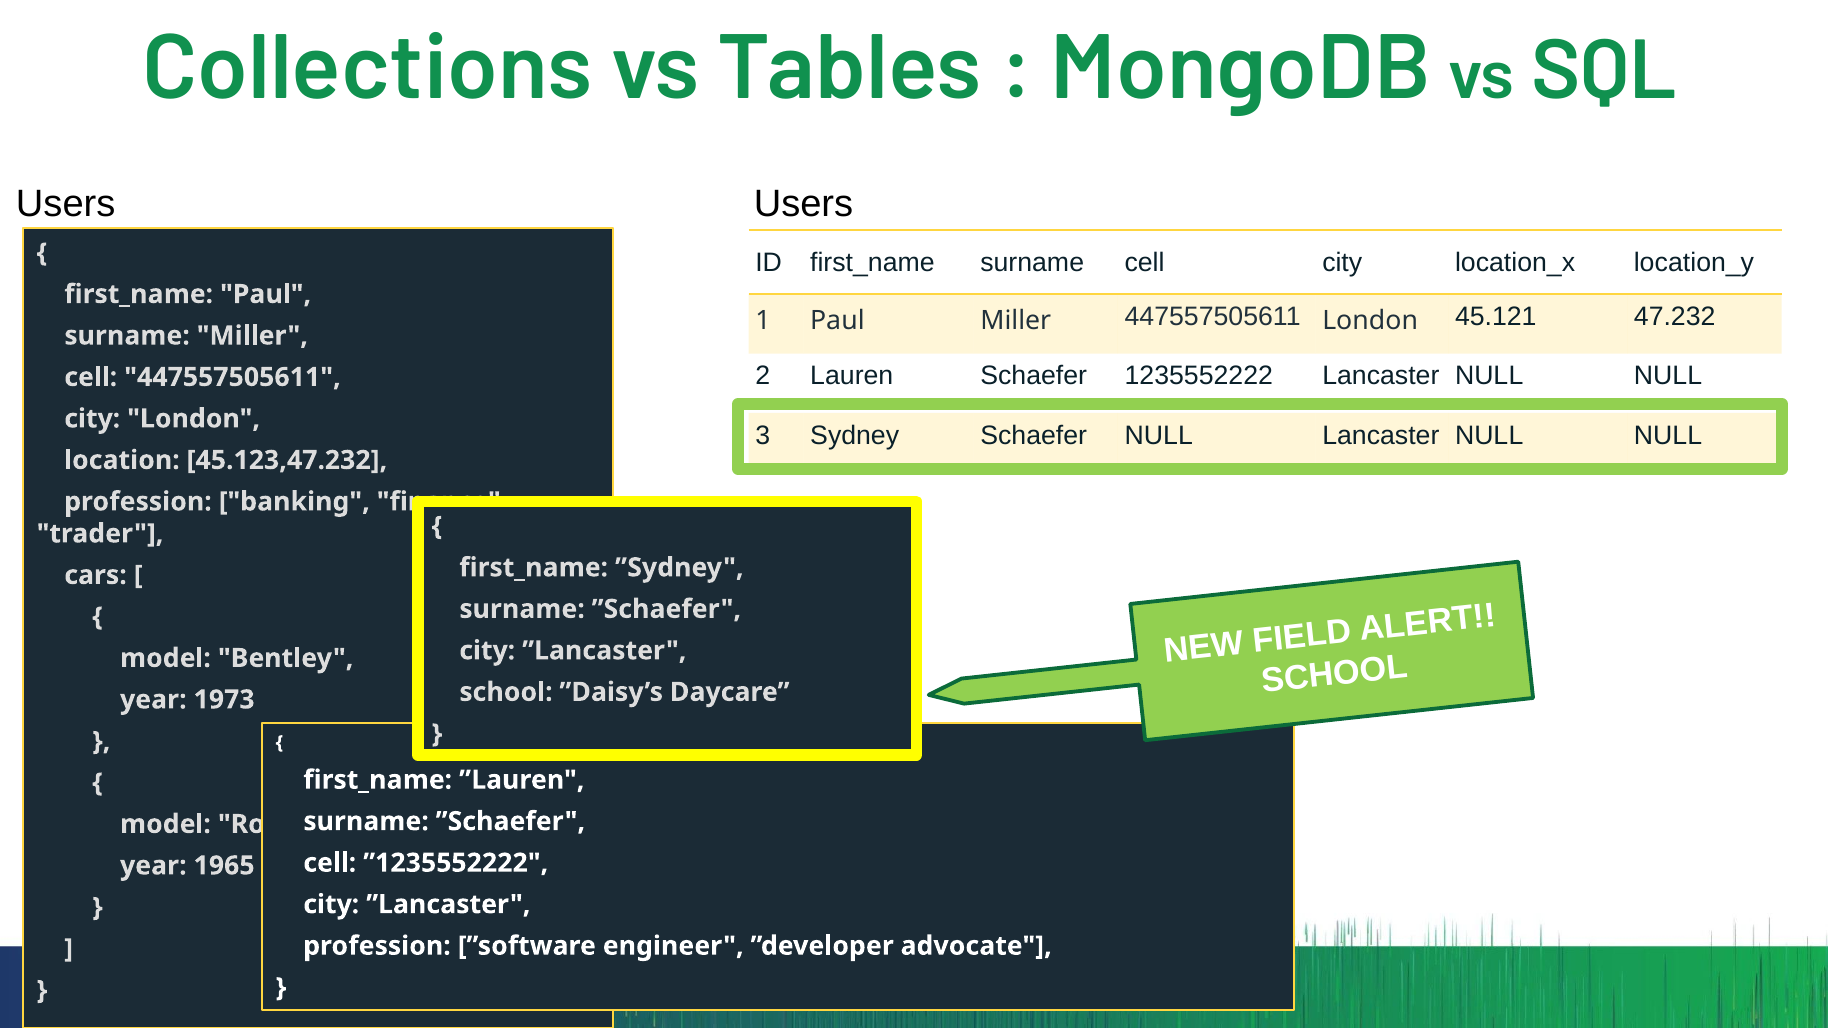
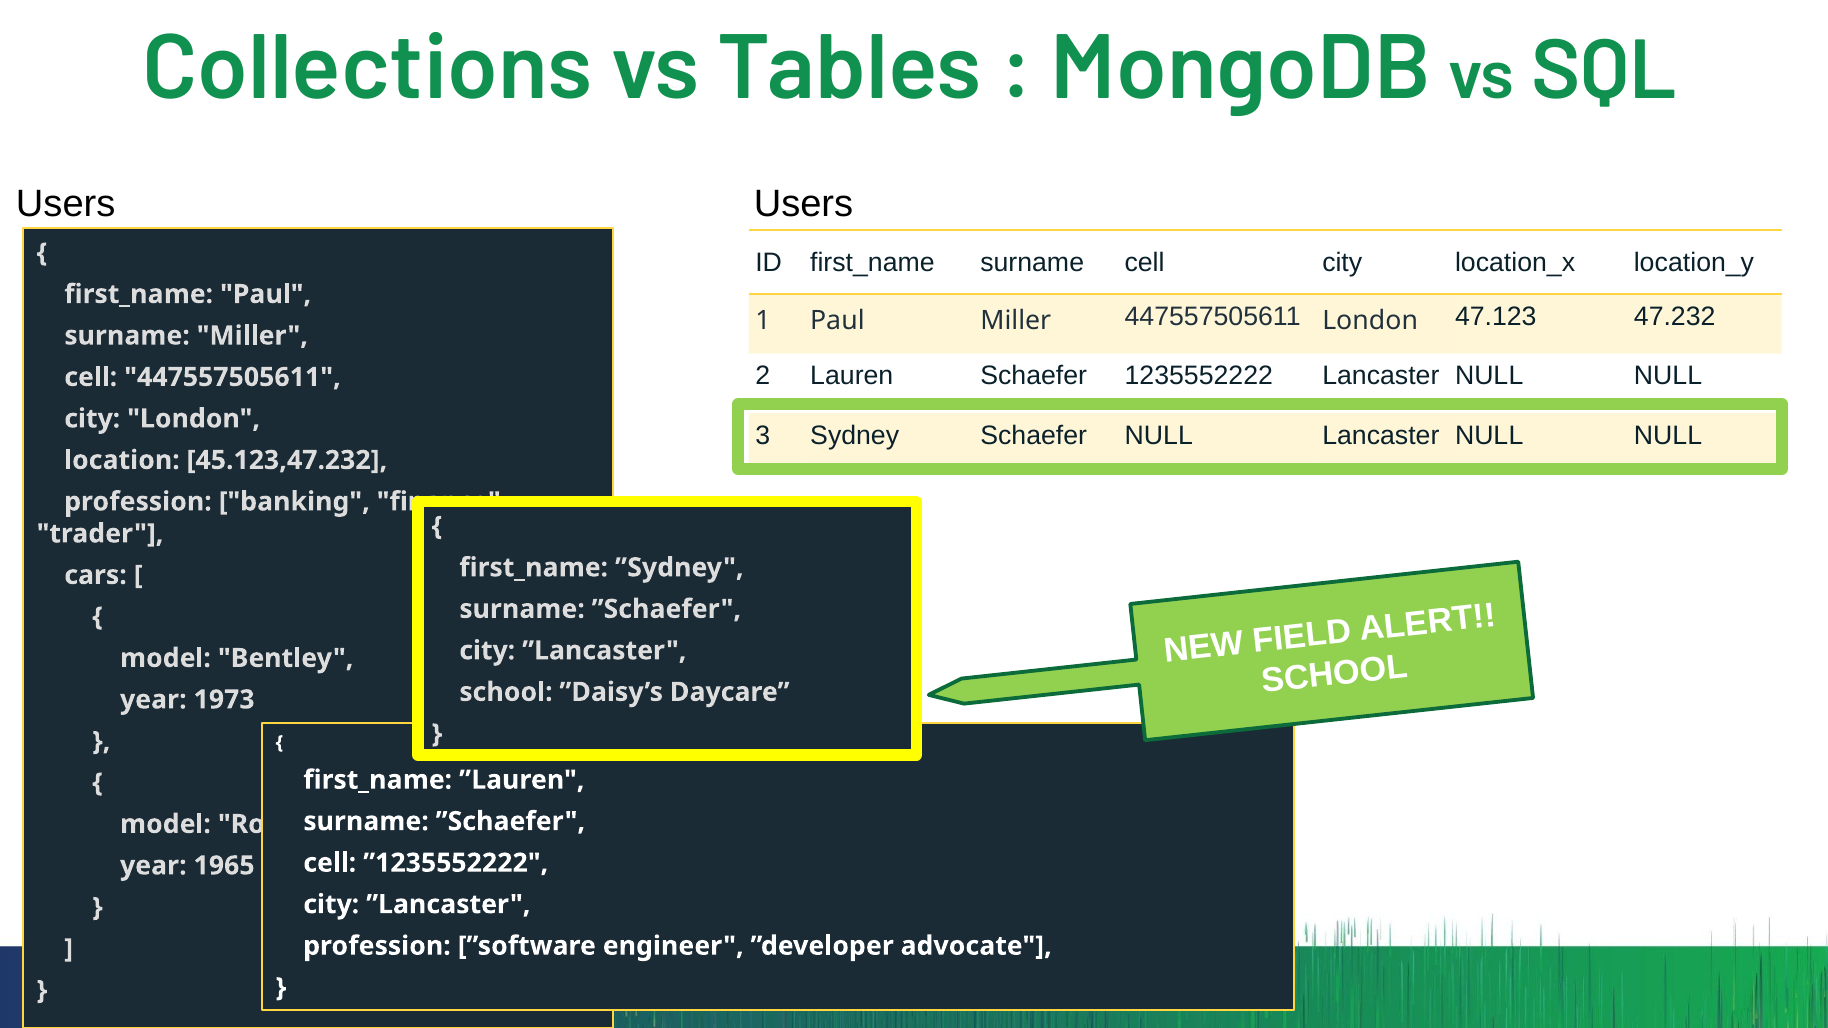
45.121: 45.121 -> 47.123
